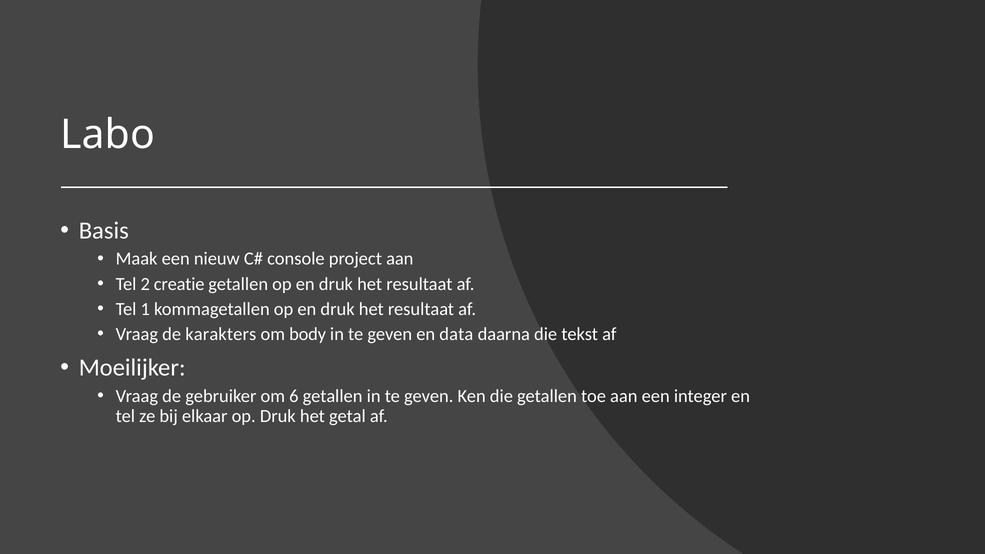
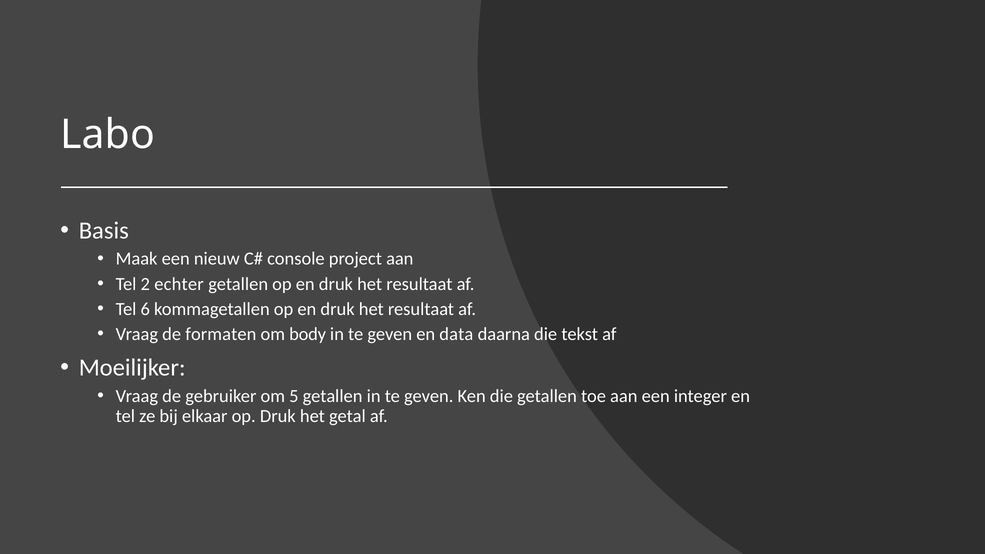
creatie: creatie -> echter
1: 1 -> 6
karakters: karakters -> formaten
6: 6 -> 5
